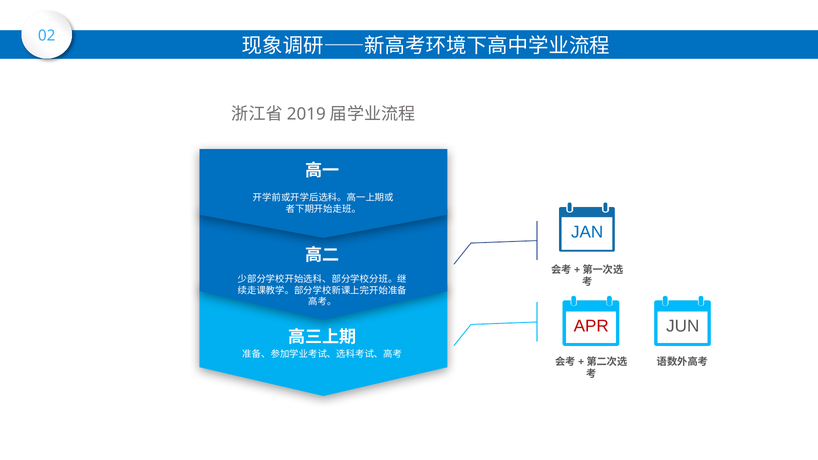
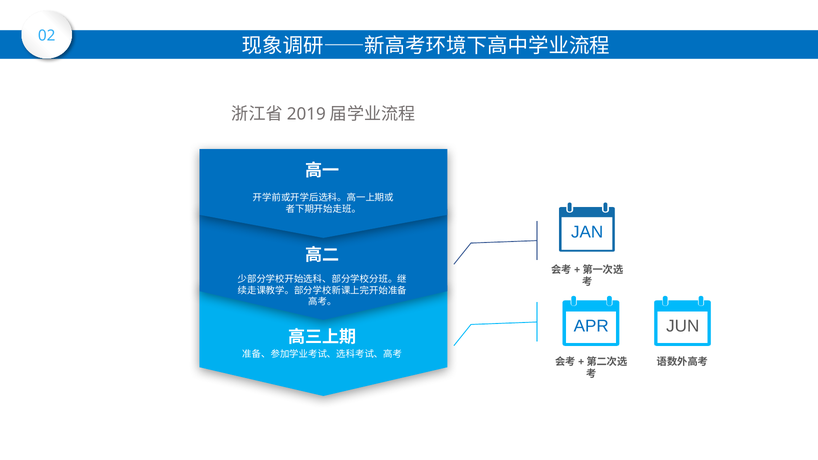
APR colour: red -> blue
